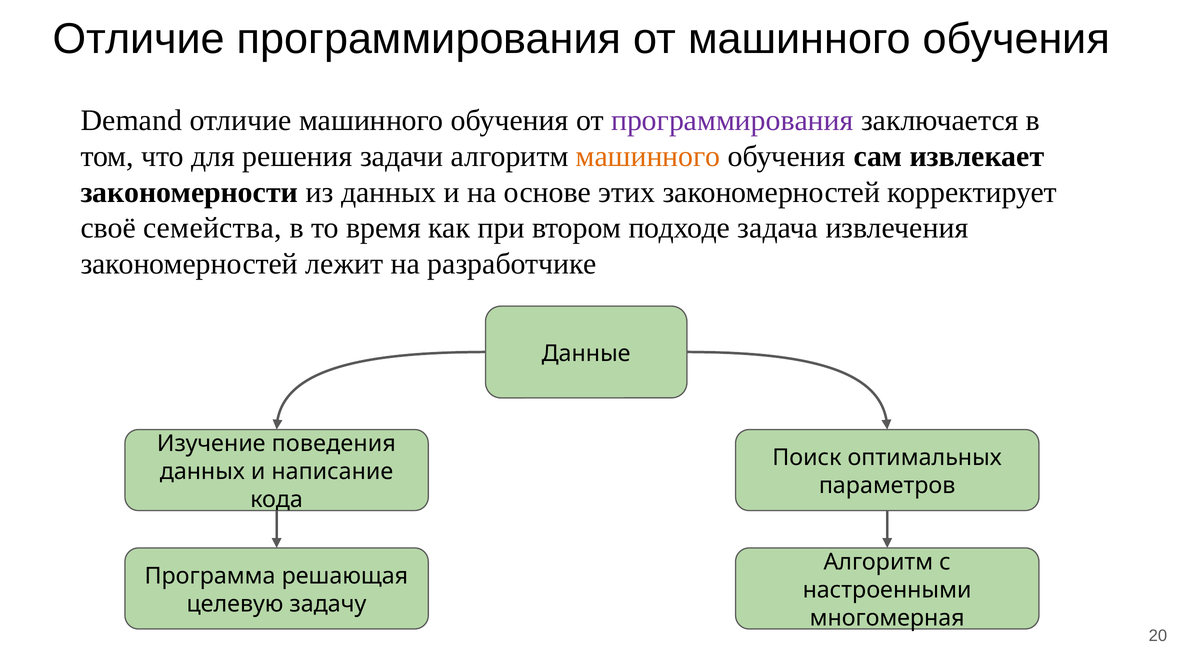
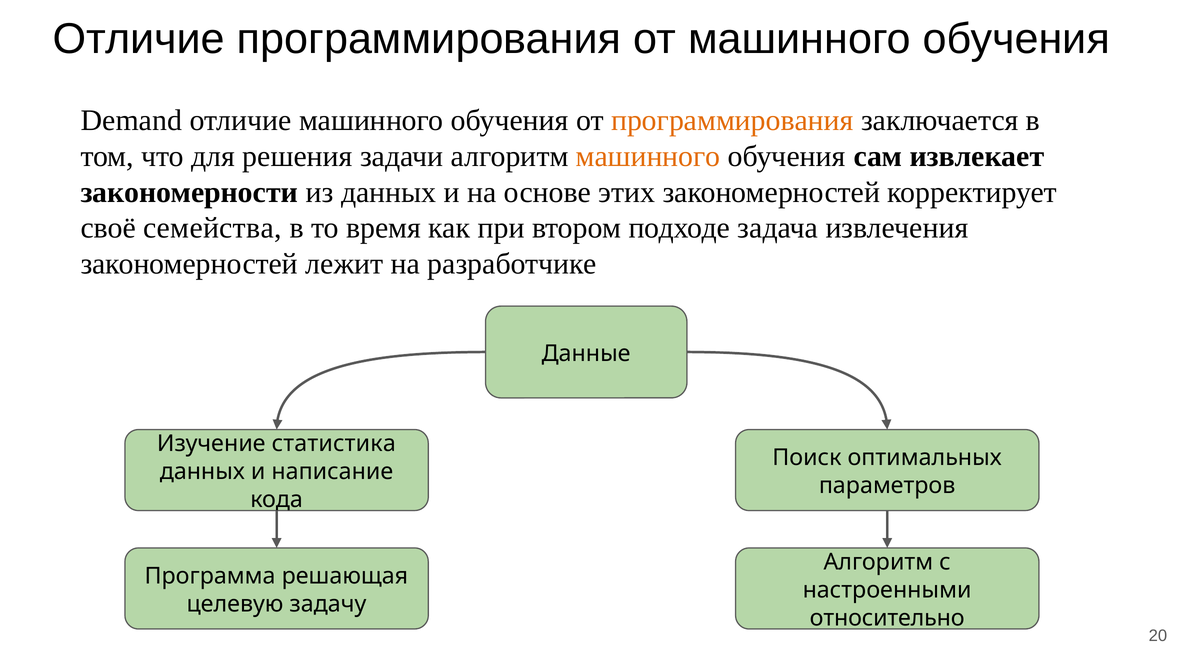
программирования at (732, 121) colour: purple -> orange
поведения: поведения -> статистика
многомерная: многомерная -> относительно
